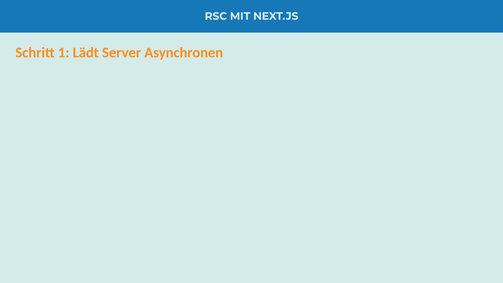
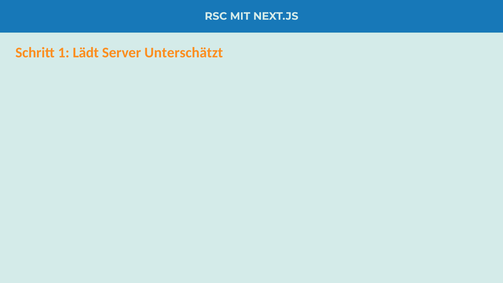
Asynchronen: Asynchronen -> Unterschätzt
